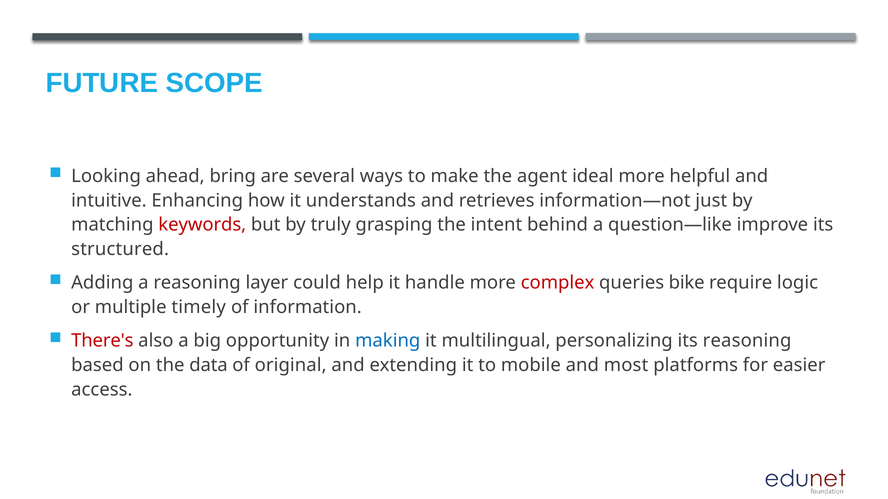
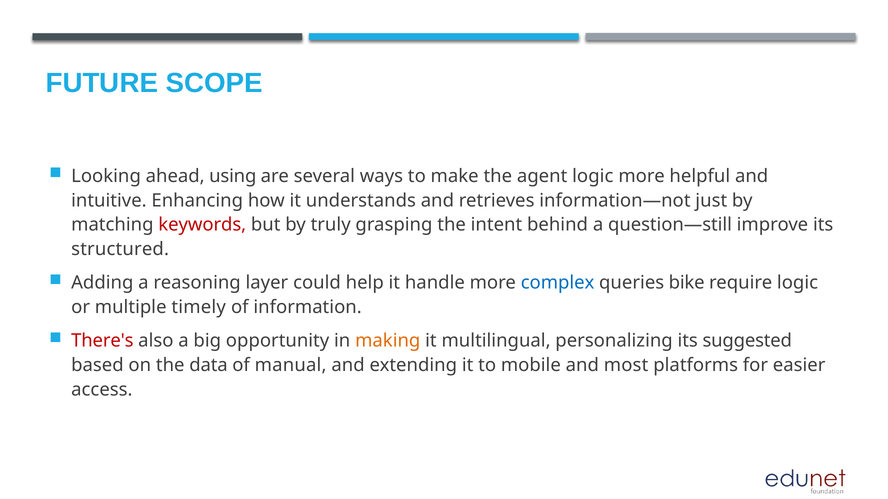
bring: bring -> using
agent ideal: ideal -> logic
question—like: question—like -> question—still
complex colour: red -> blue
making colour: blue -> orange
its reasoning: reasoning -> suggested
original: original -> manual
